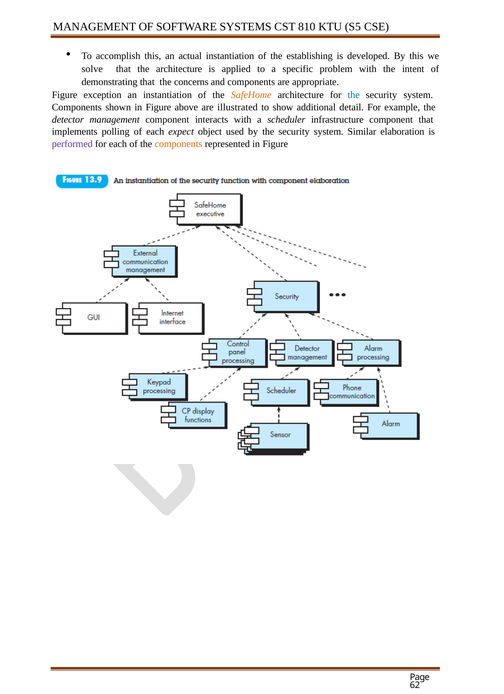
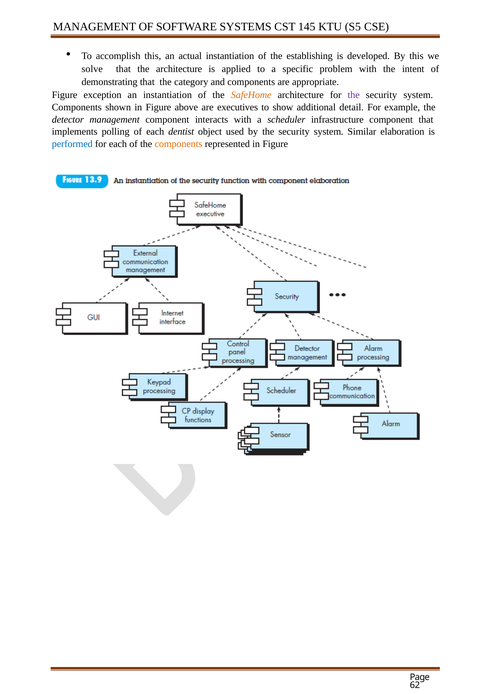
810: 810 -> 145
concerns: concerns -> category
the at (354, 95) colour: blue -> purple
illustrated: illustrated -> executives
expect: expect -> dentist
performed colour: purple -> blue
